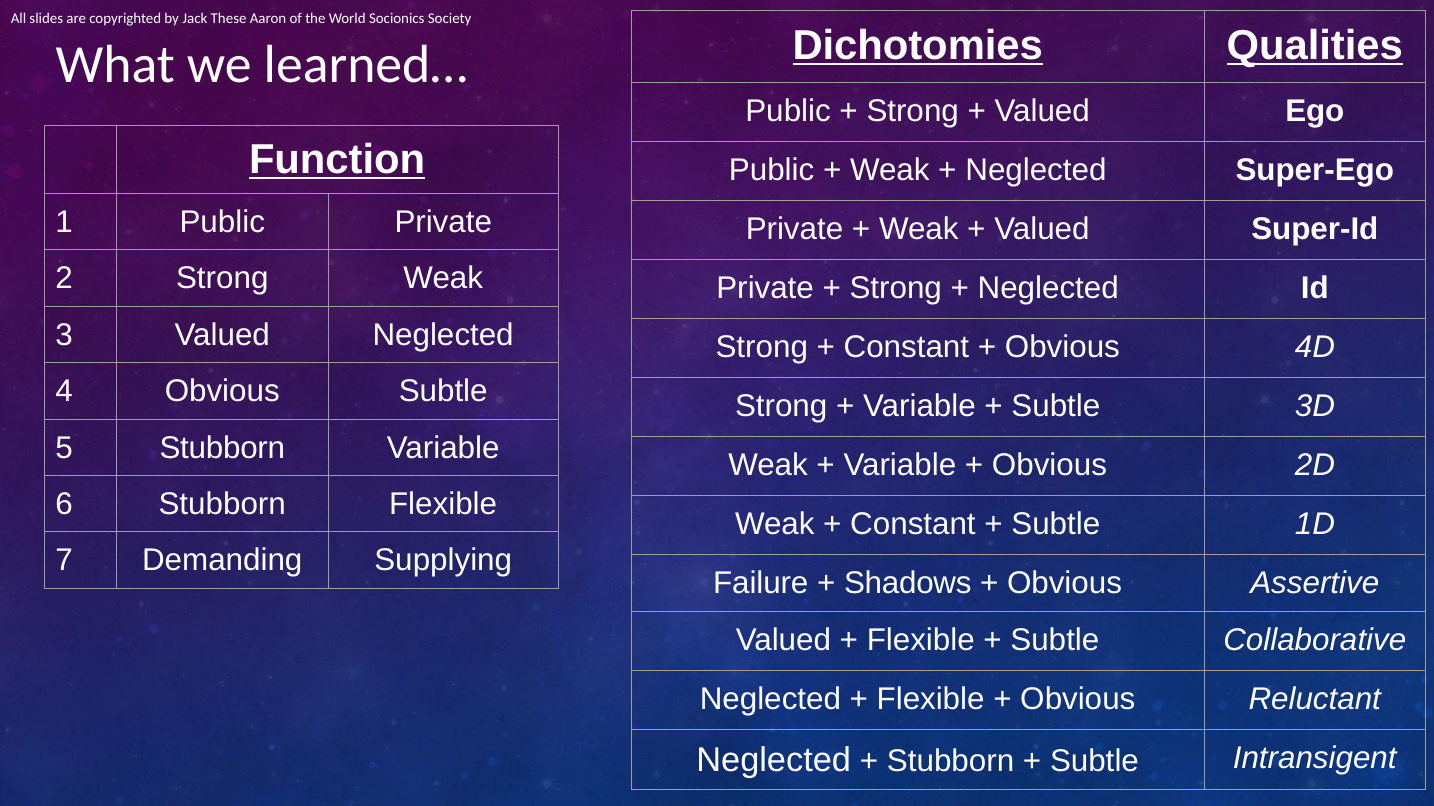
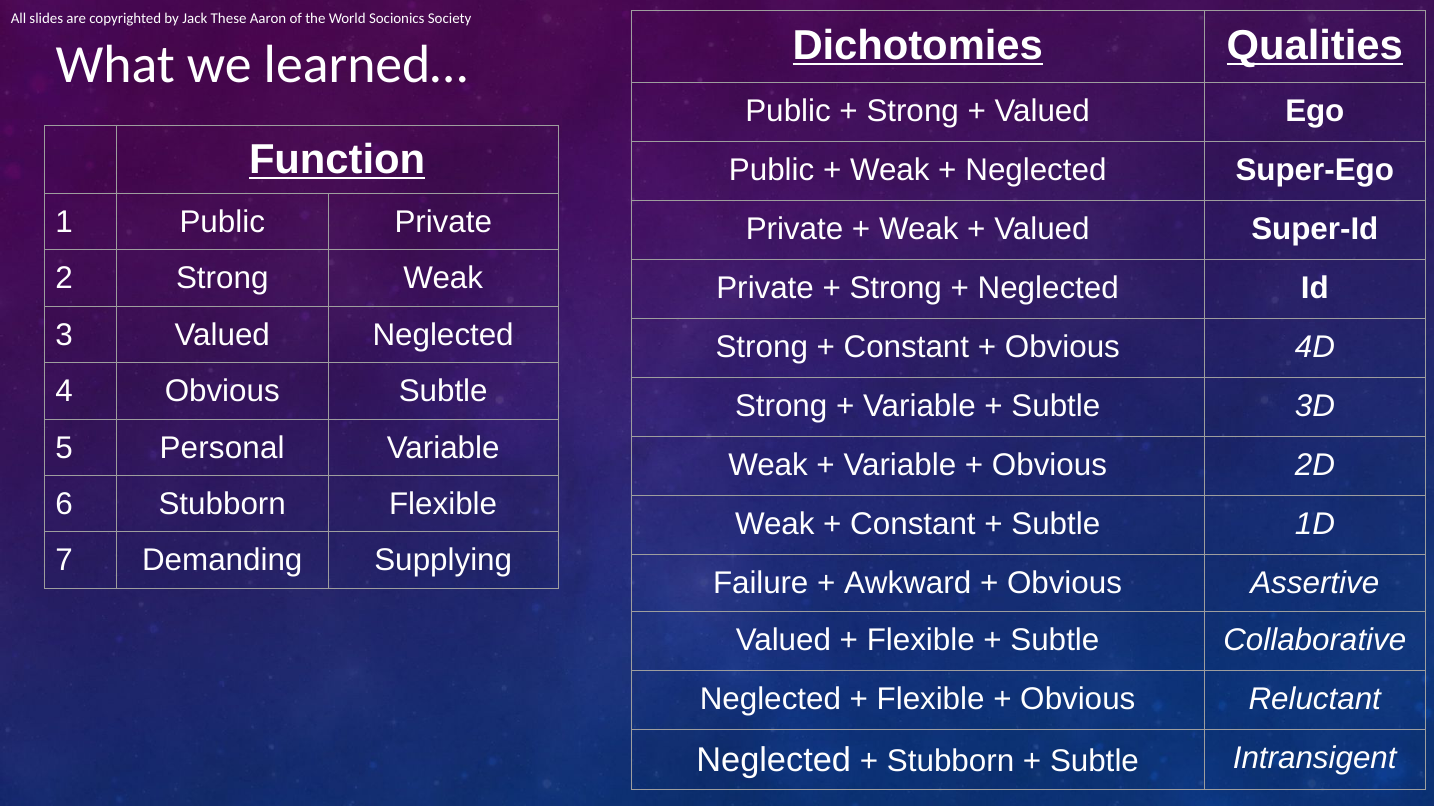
5 Stubborn: Stubborn -> Personal
Shadows: Shadows -> Awkward
